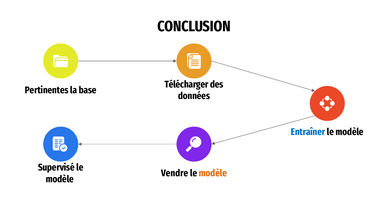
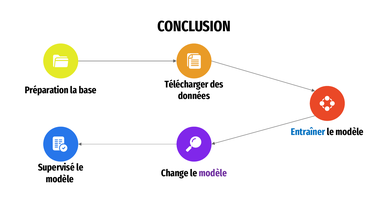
Pertinentes: Pertinentes -> Préparation
Vendre: Vendre -> Change
modèle at (213, 174) colour: orange -> purple
